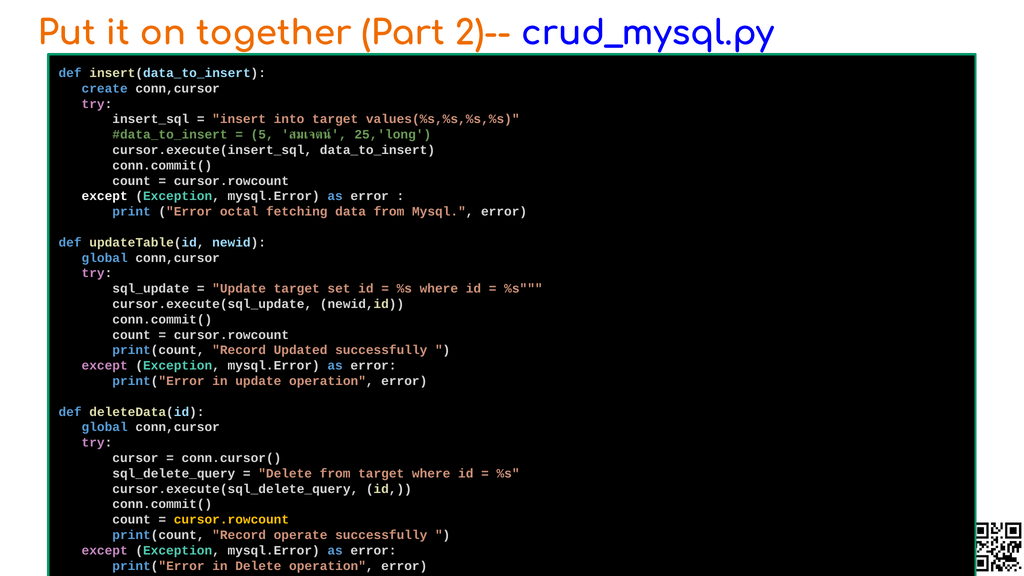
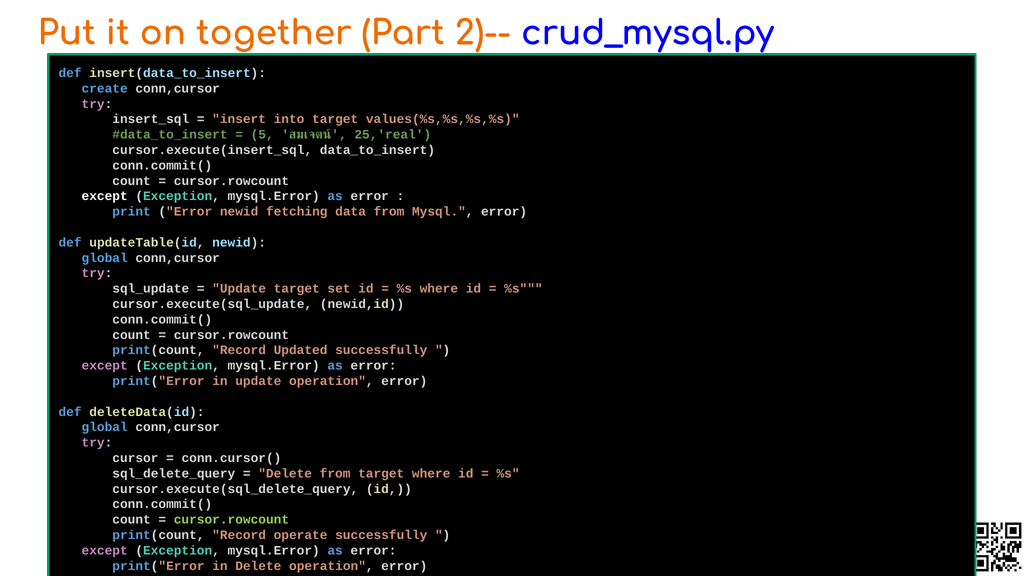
25,'long: 25,'long -> 25,'real
Error octal: octal -> newid
cursor.rowcount at (231, 520) colour: yellow -> light green
